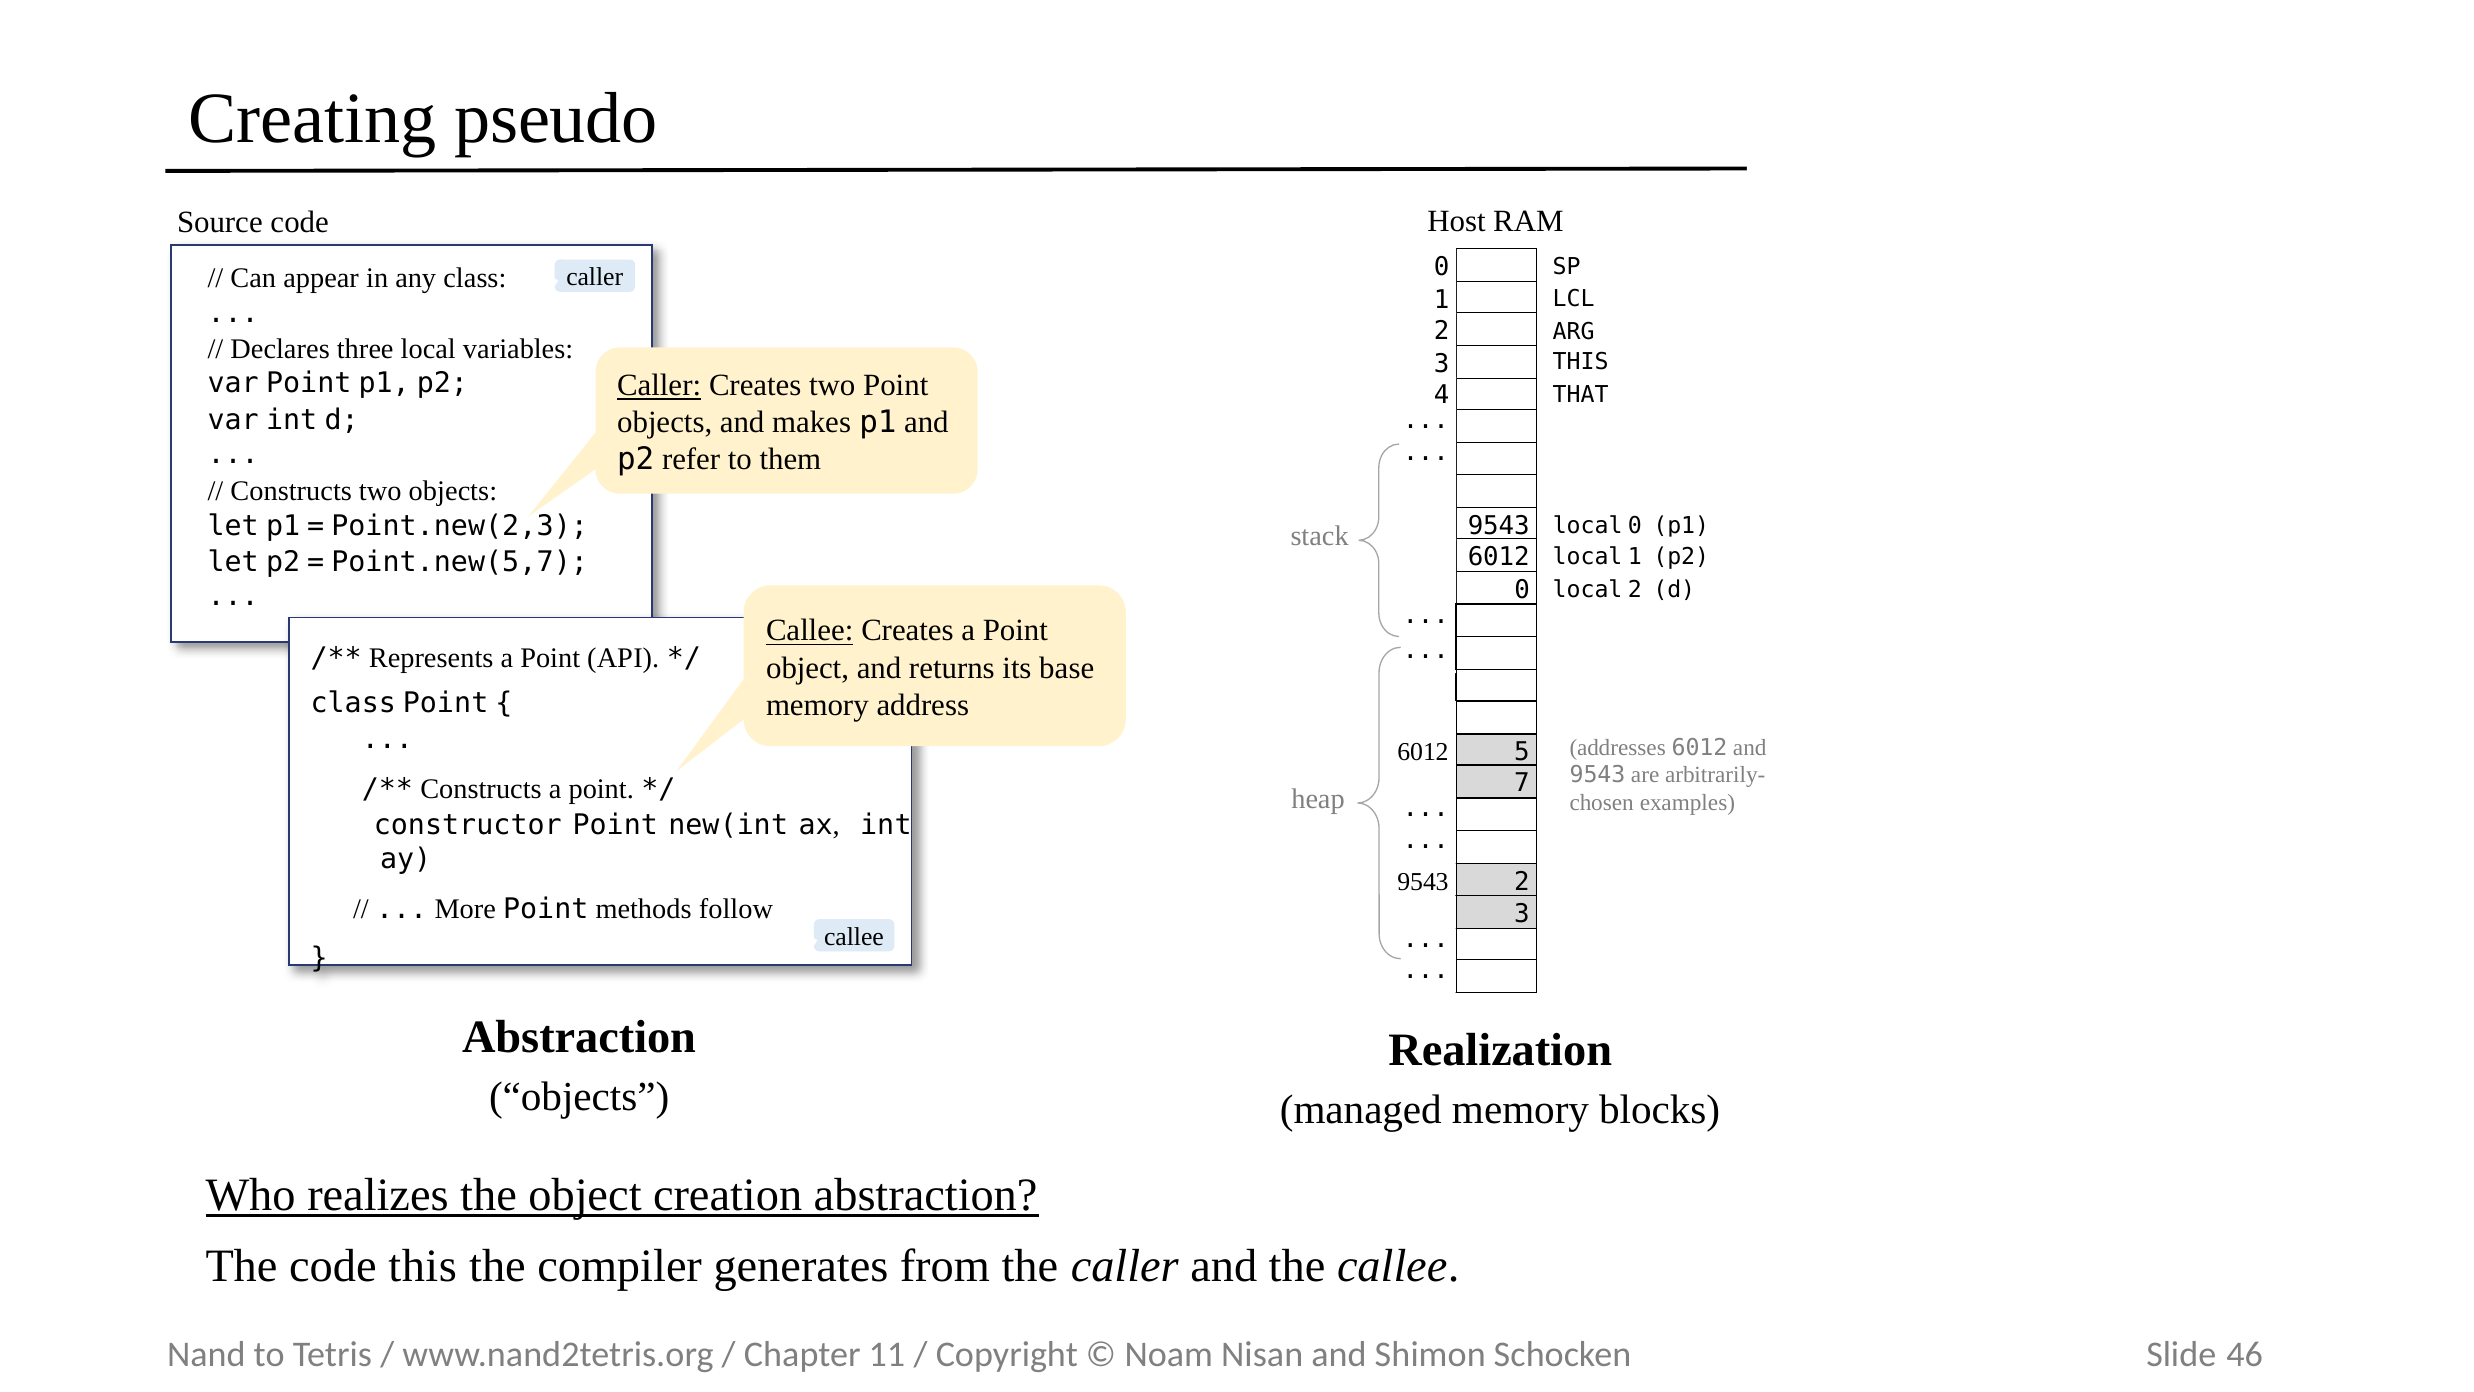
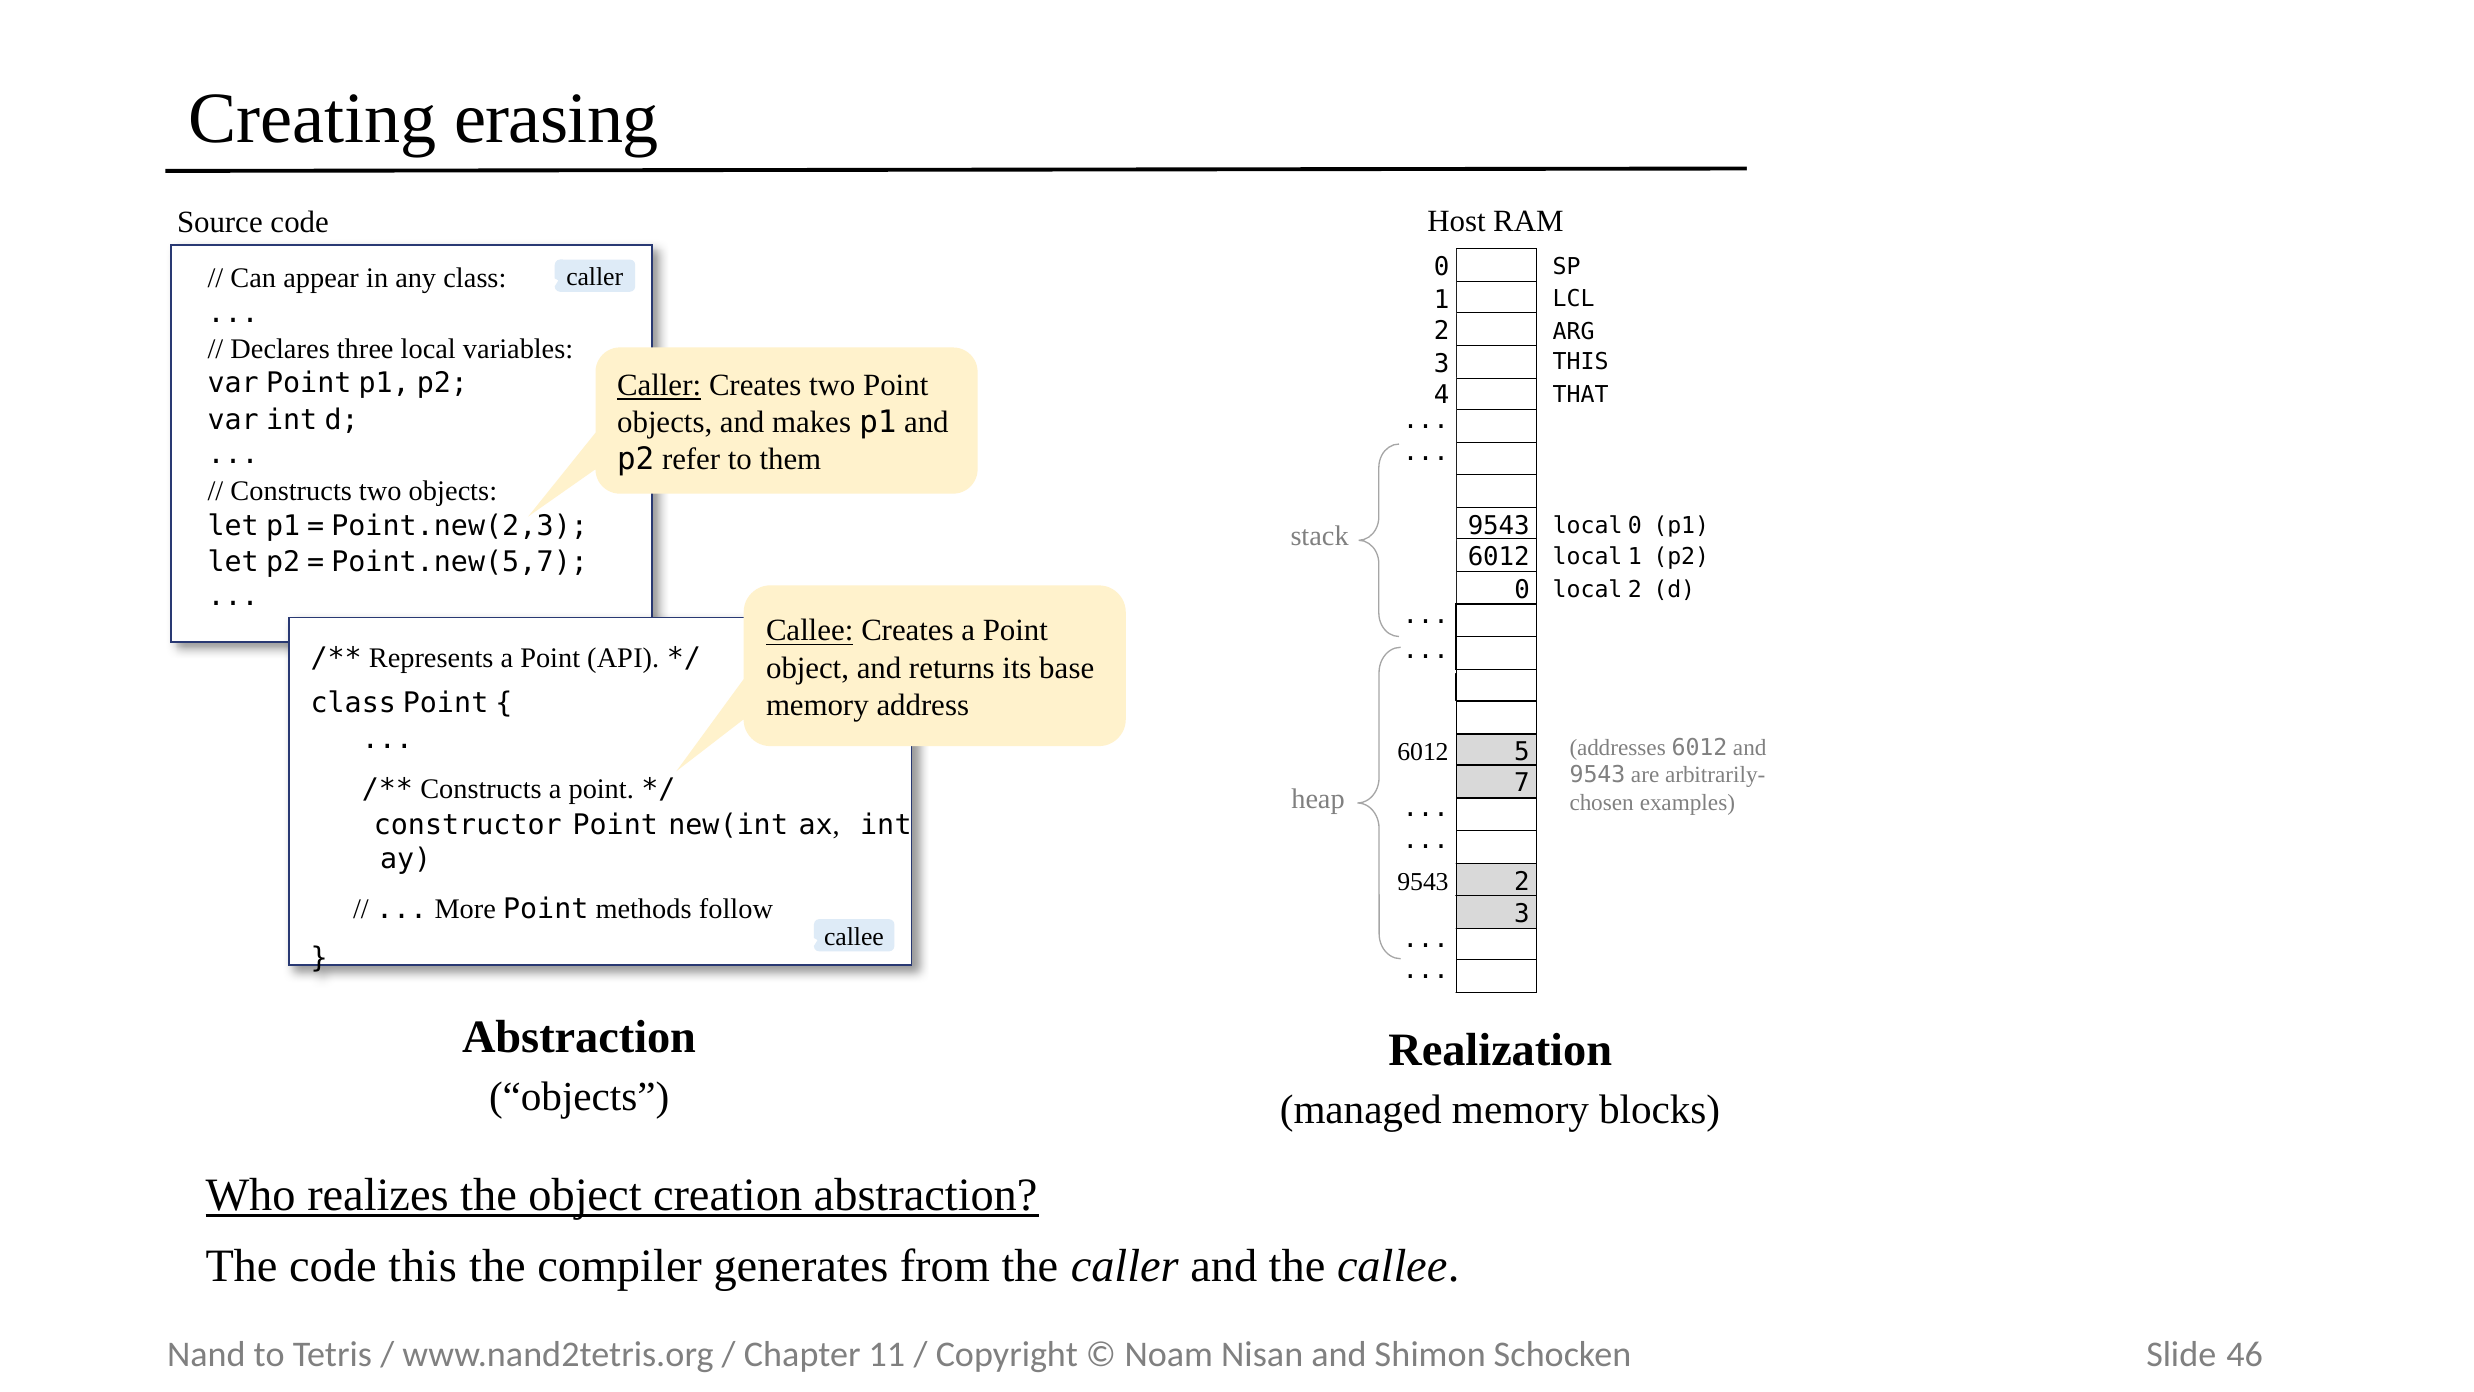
pseudo: pseudo -> erasing
